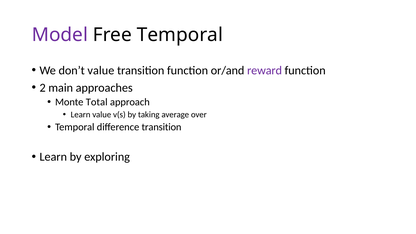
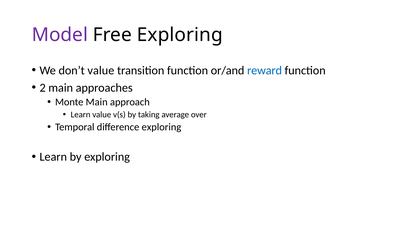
Free Temporal: Temporal -> Exploring
reward colour: purple -> blue
Monte Total: Total -> Main
difference transition: transition -> exploring
